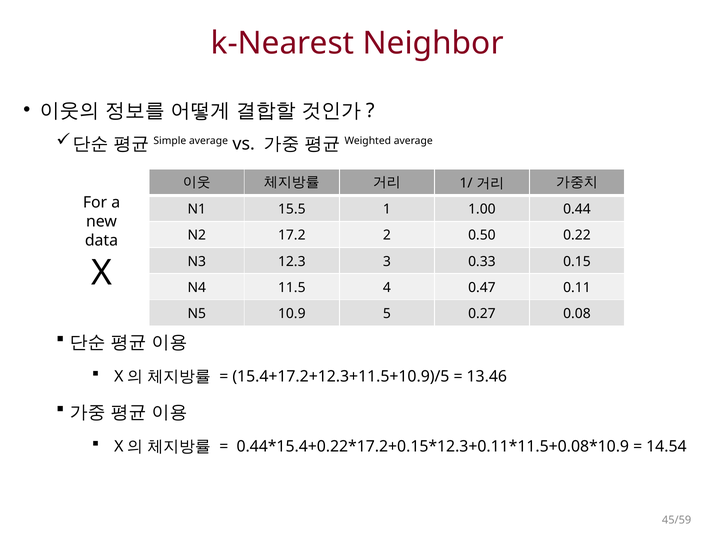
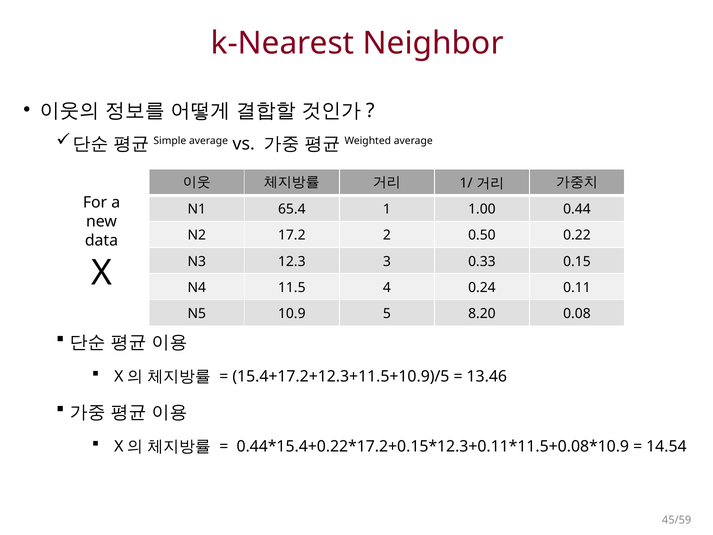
15.5: 15.5 -> 65.4
0.47: 0.47 -> 0.24
0.27: 0.27 -> 8.20
